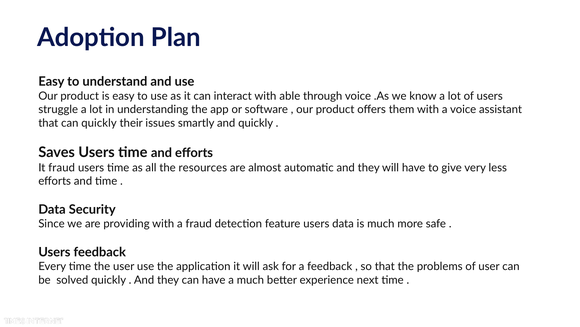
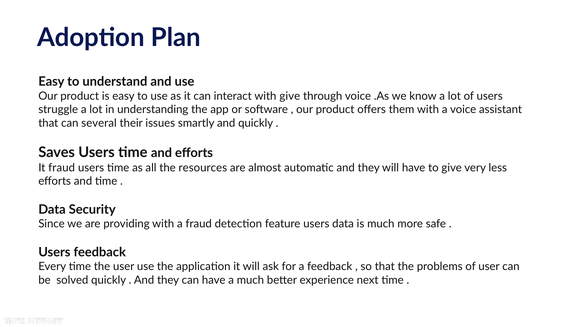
with able: able -> give
can quickly: quickly -> several
